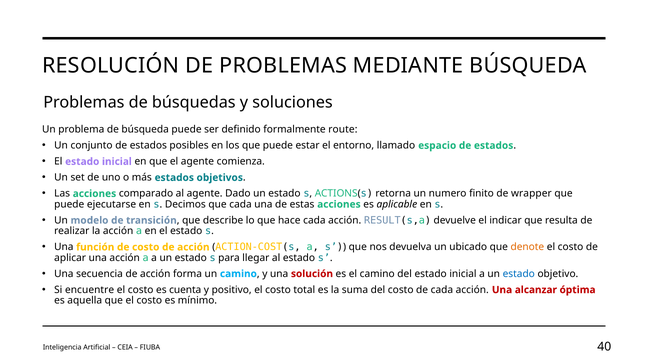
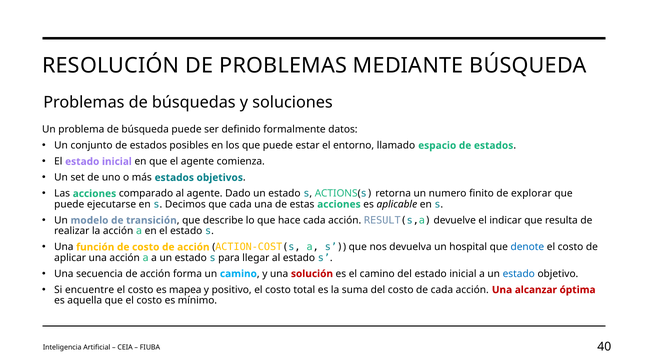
route: route -> datos
wrapper: wrapper -> explorar
ubicado: ubicado -> hospital
denote colour: orange -> blue
cuenta: cuenta -> mapea
